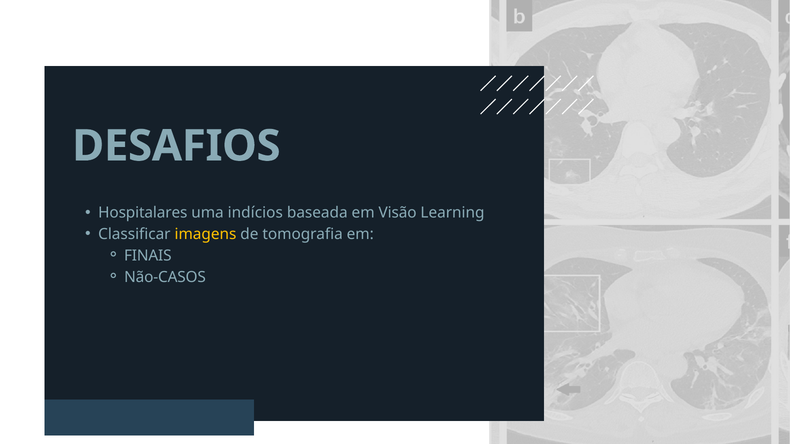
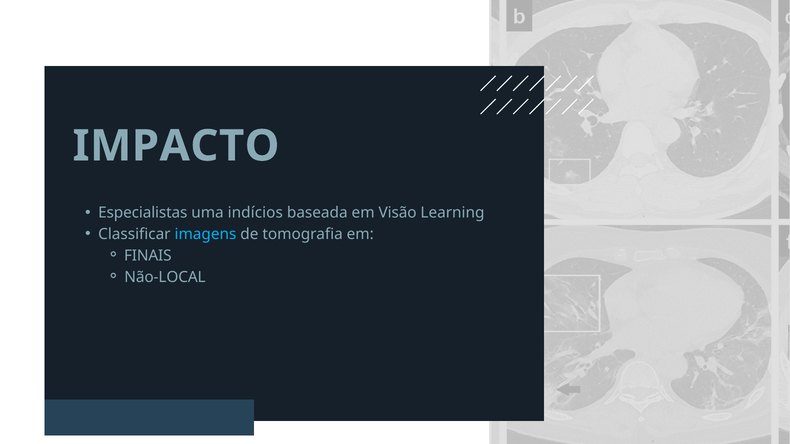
DESAFIOS: DESAFIOS -> IMPACTO
Hospitalares: Hospitalares -> Especialistas
imagens colour: yellow -> light blue
Não-CASOS: Não-CASOS -> Não-LOCAL
